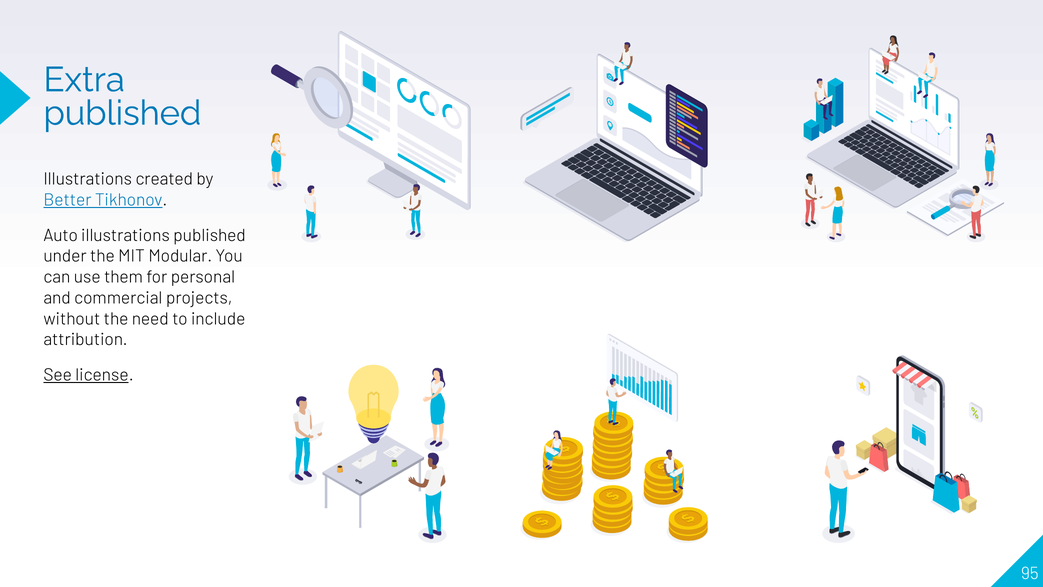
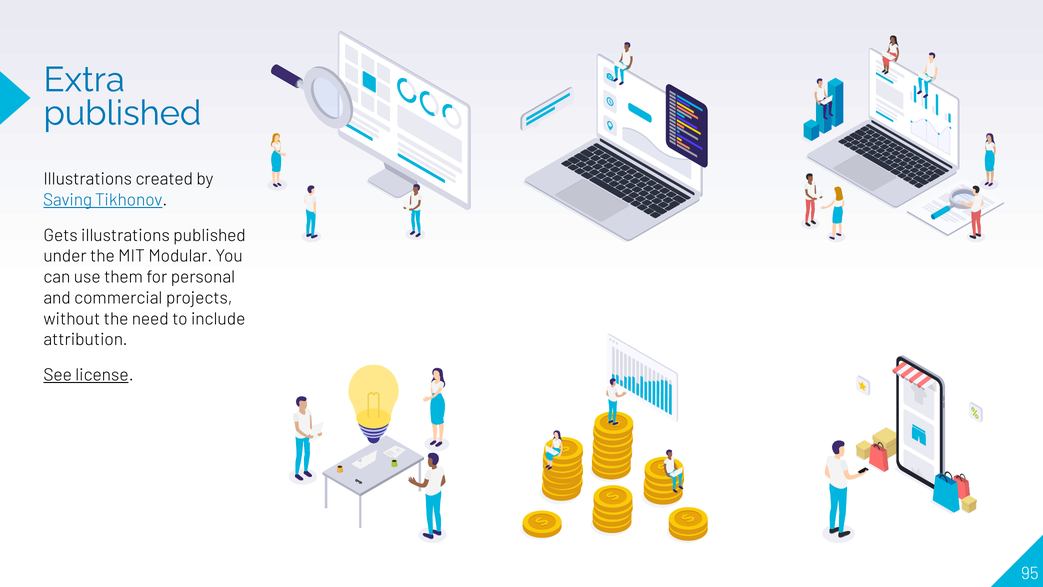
Better: Better -> Saving
Auto: Auto -> Gets
